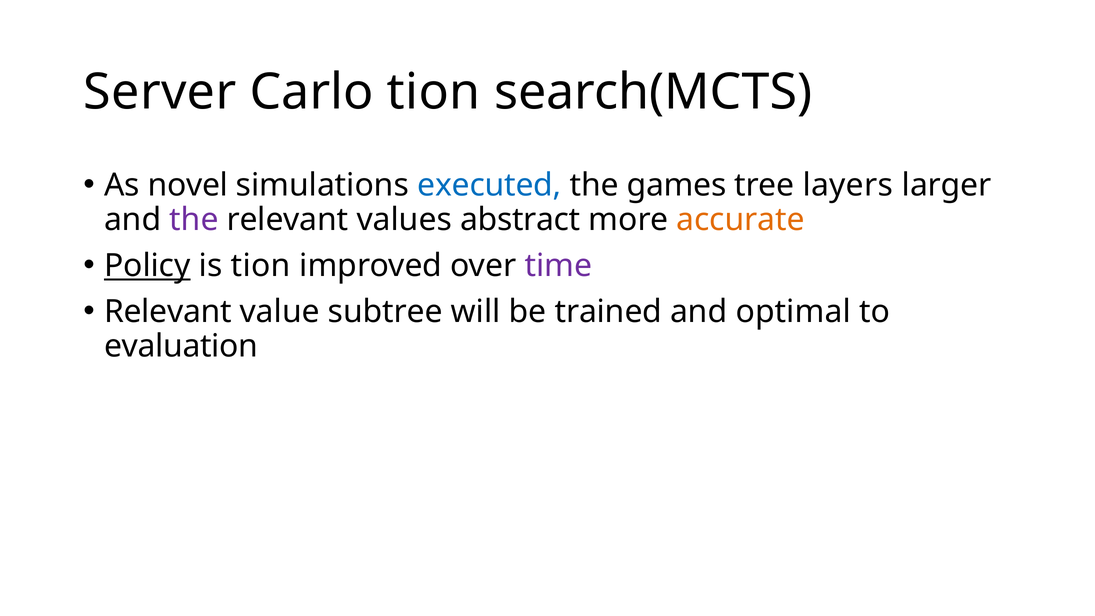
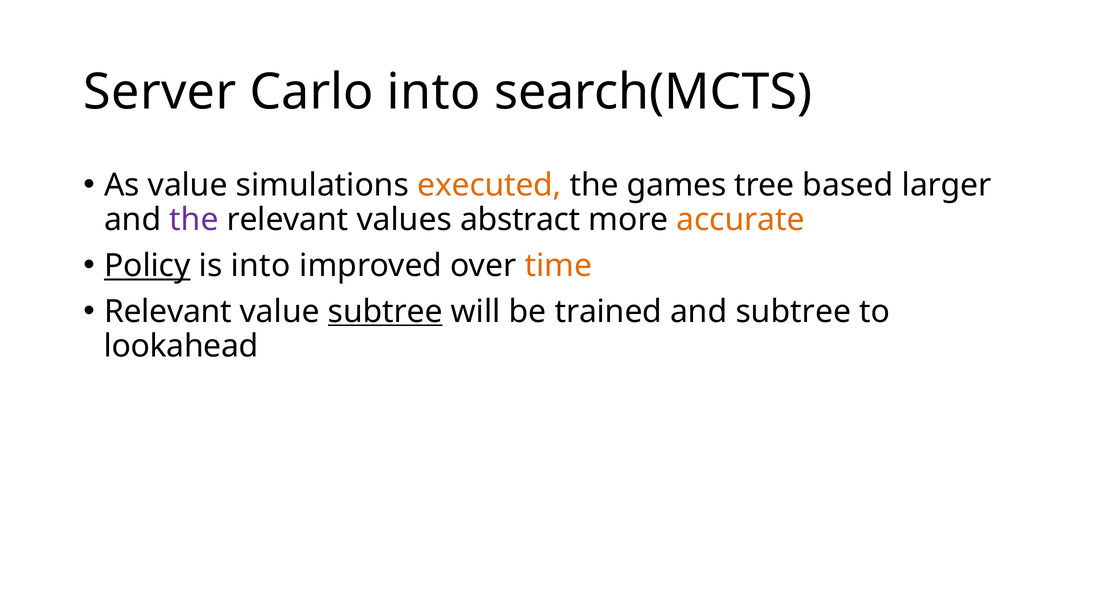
Carlo tion: tion -> into
As novel: novel -> value
executed colour: blue -> orange
layers: layers -> based
is tion: tion -> into
time colour: purple -> orange
subtree at (385, 311) underline: none -> present
and optimal: optimal -> subtree
evaluation: evaluation -> lookahead
